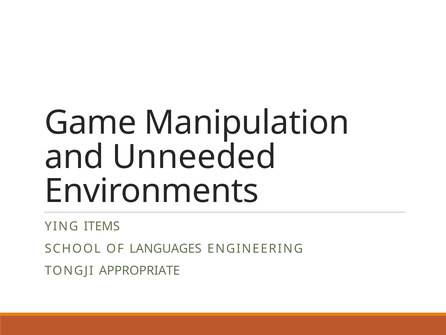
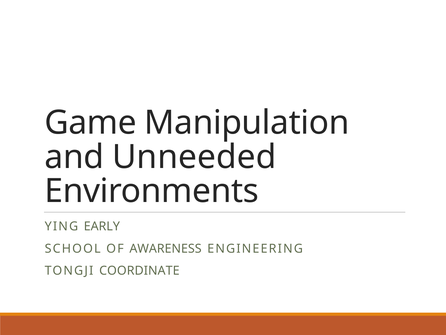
ITEMS: ITEMS -> EARLY
LANGUAGES: LANGUAGES -> AWARENESS
APPROPRIATE: APPROPRIATE -> COORDINATE
